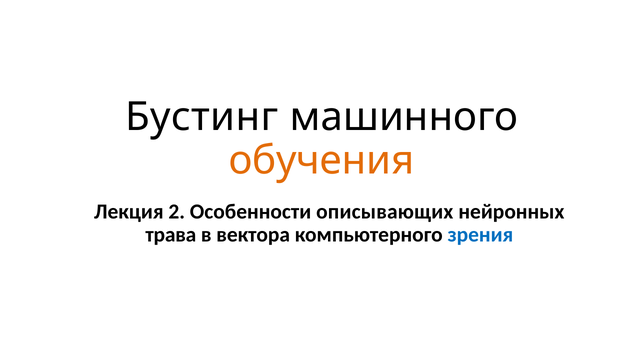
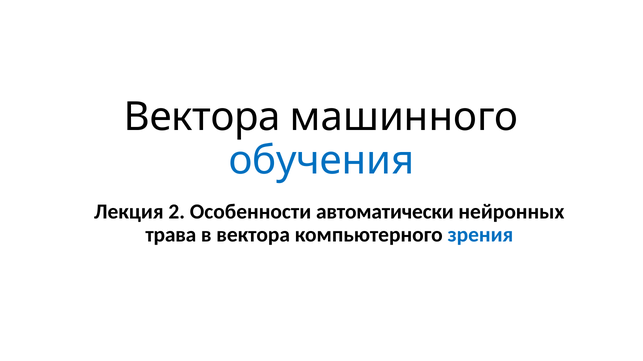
Бустинг at (202, 117): Бустинг -> Вектора
обучения colour: orange -> blue
описывающих: описывающих -> автоматически
